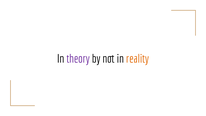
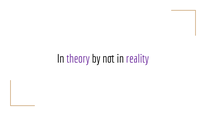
reality colour: orange -> purple
